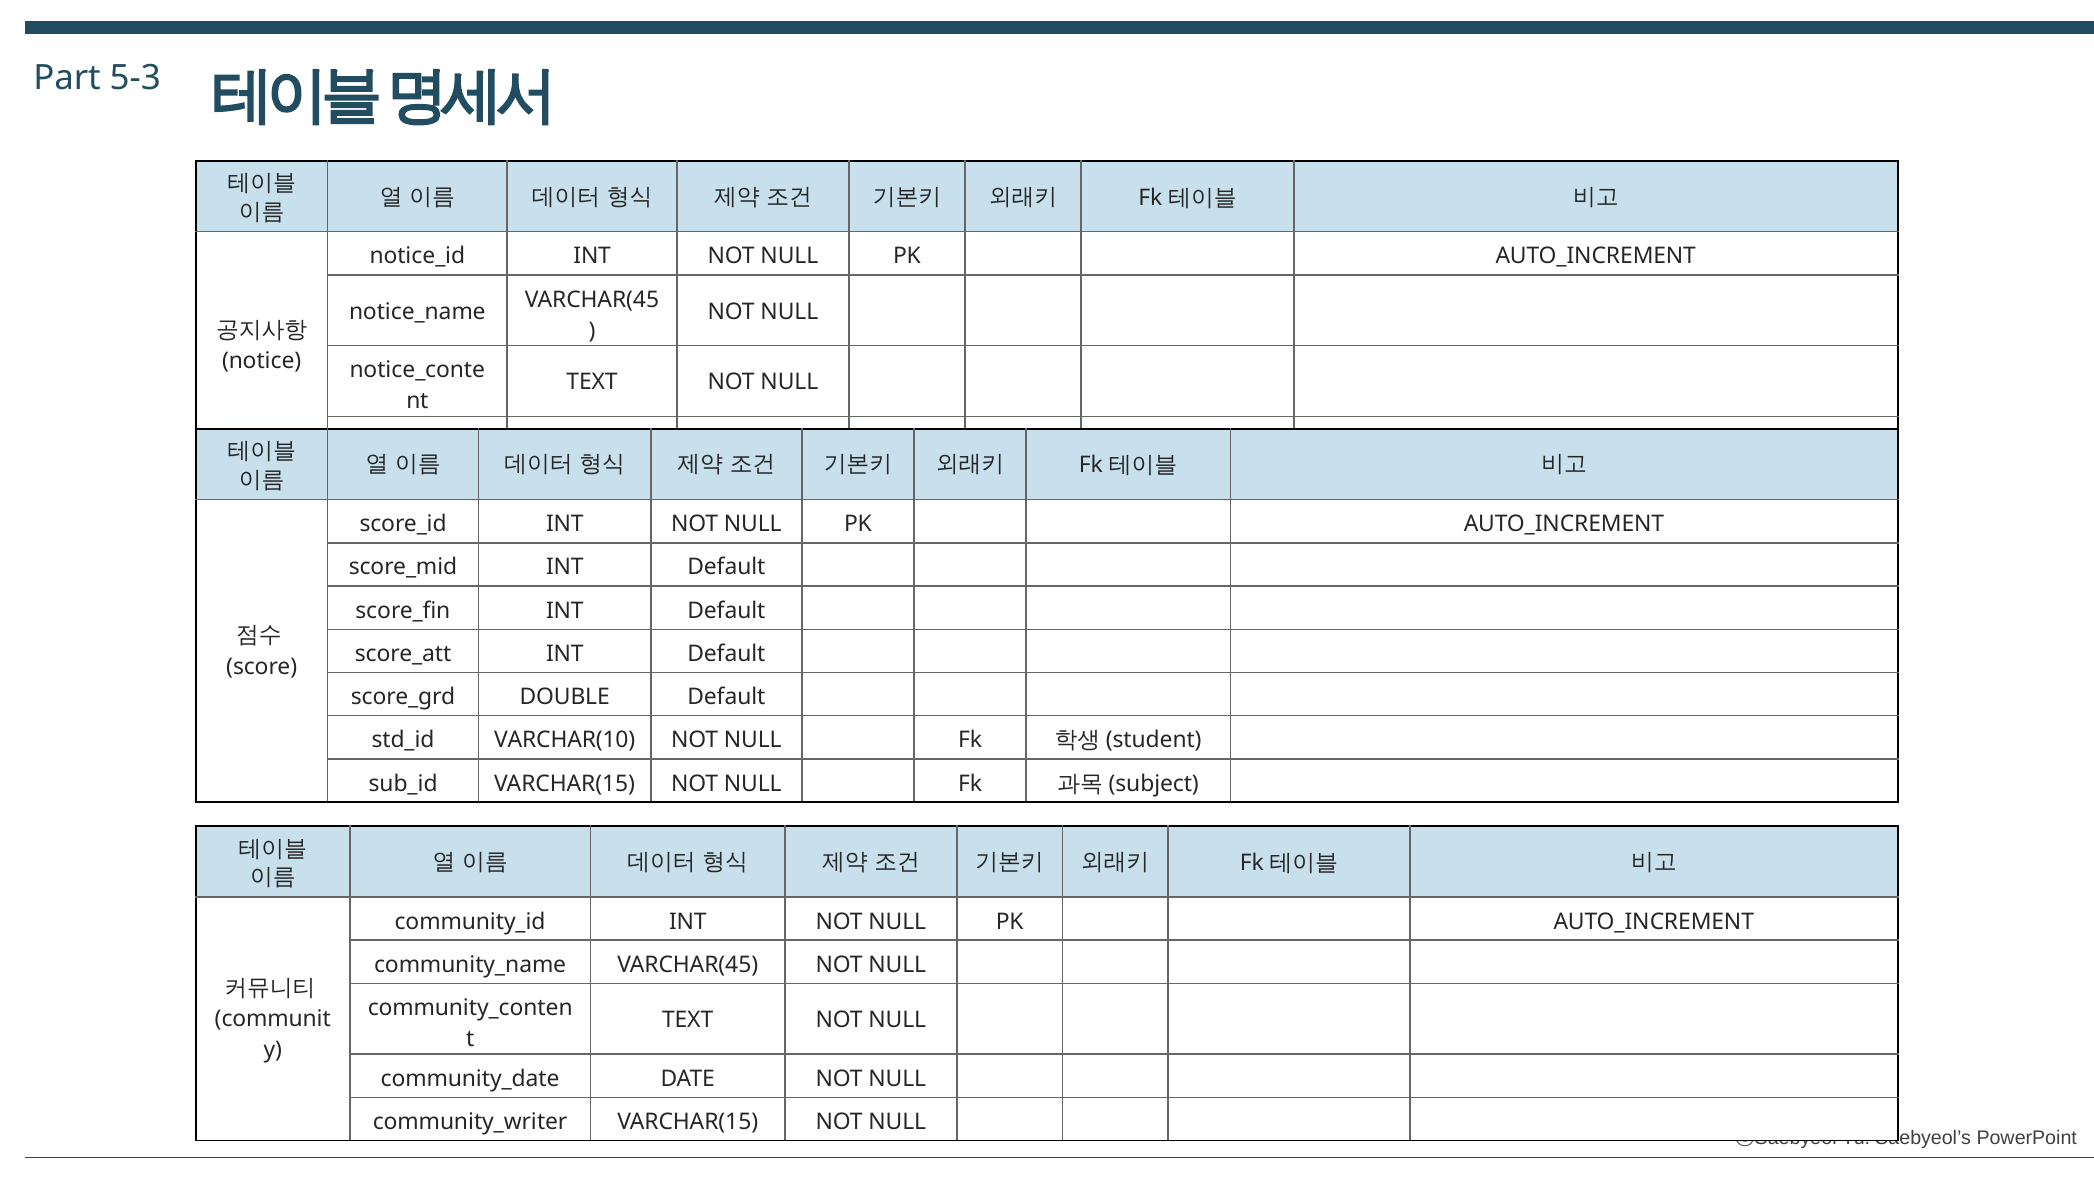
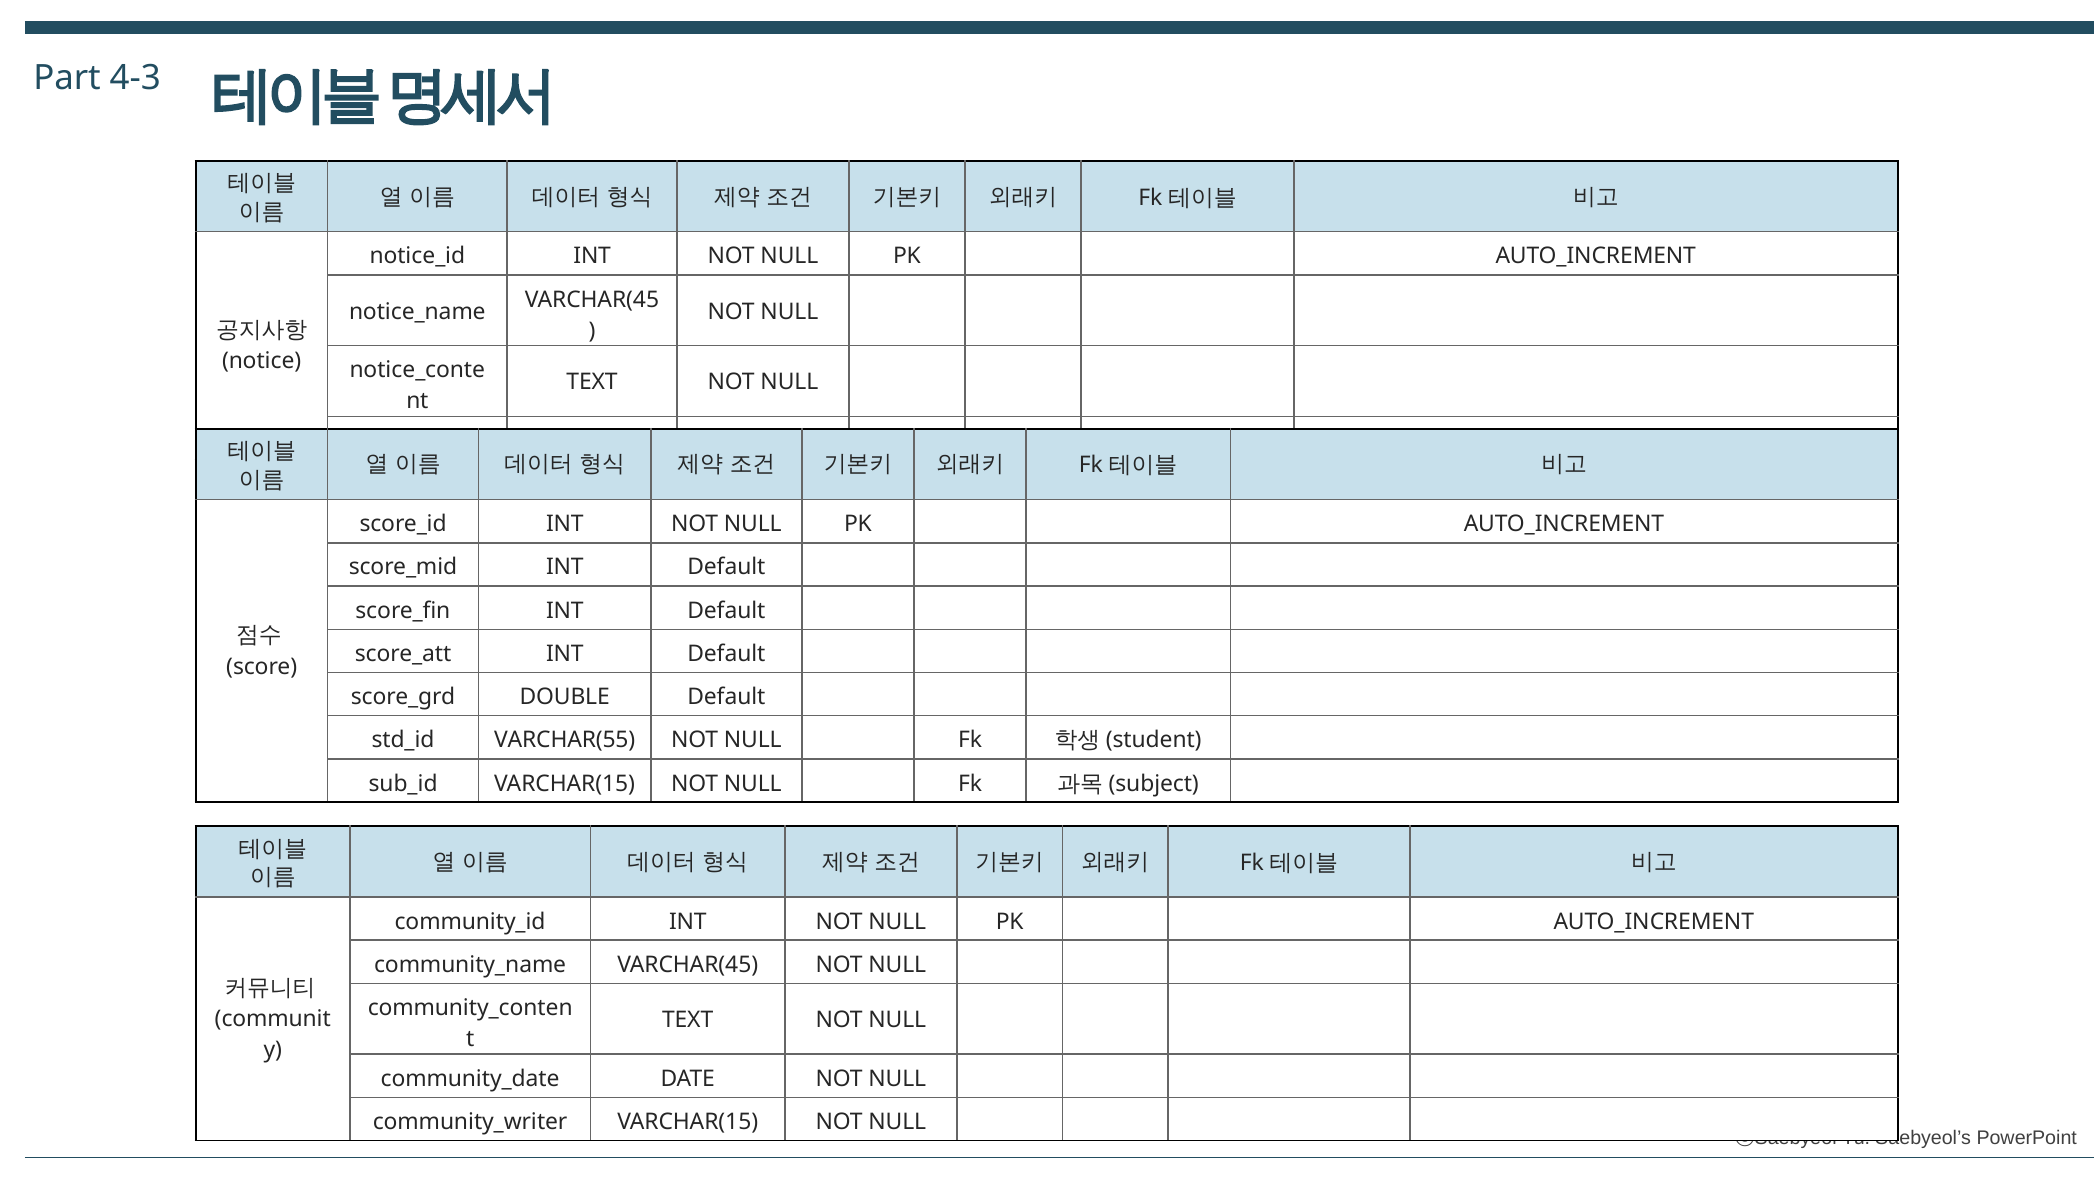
5-3: 5-3 -> 4-3
VARCHAR(10: VARCHAR(10 -> VARCHAR(55
